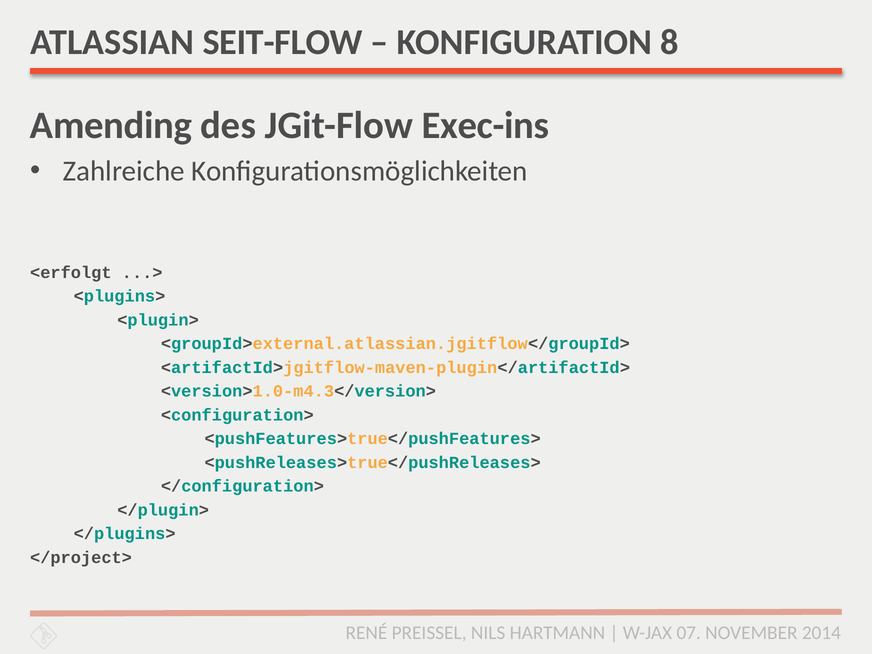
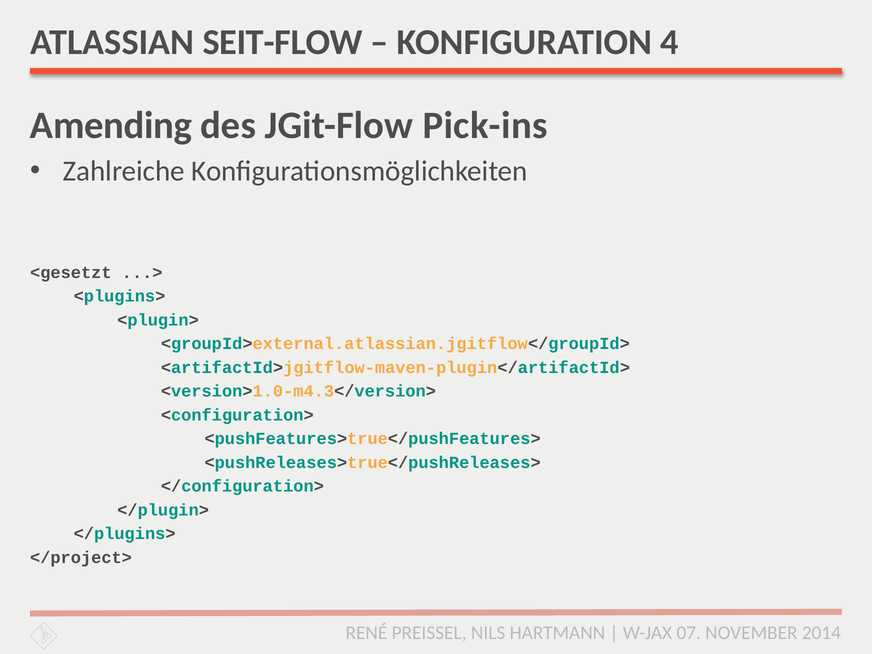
8: 8 -> 4
Exec-ins: Exec-ins -> Pick-ins
<erfolgt: <erfolgt -> <gesetzt
